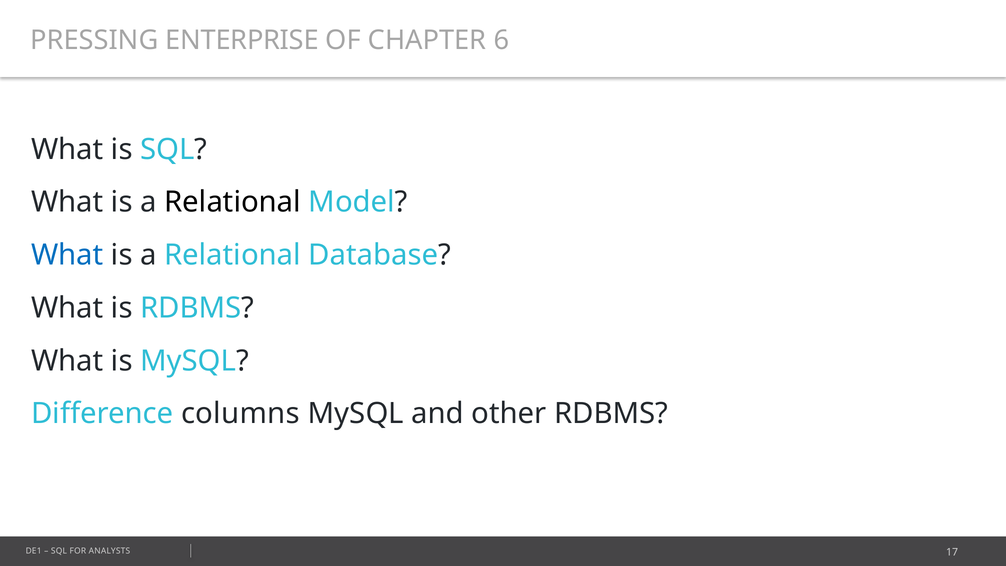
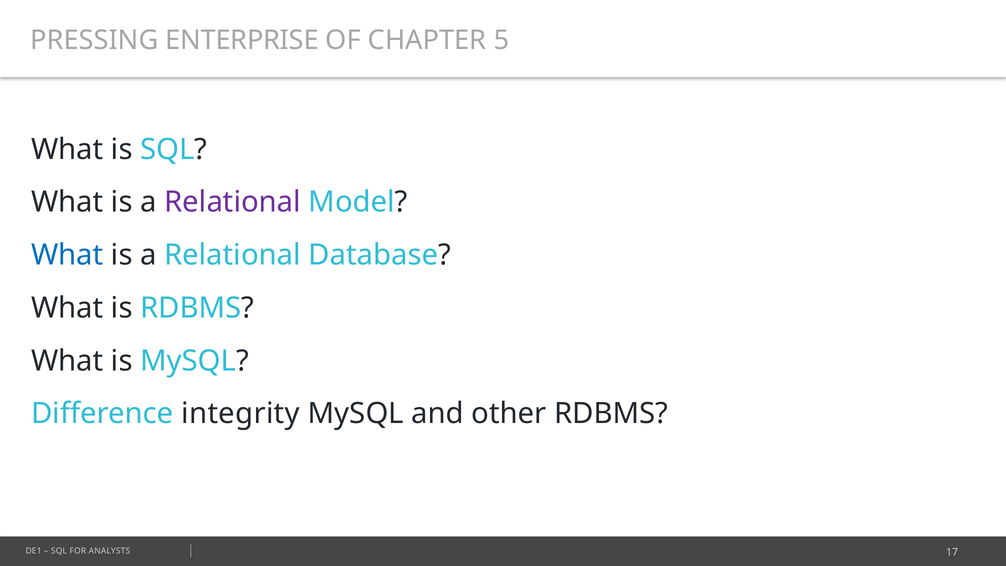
6: 6 -> 5
Relational at (233, 202) colour: black -> purple
columns: columns -> integrity
